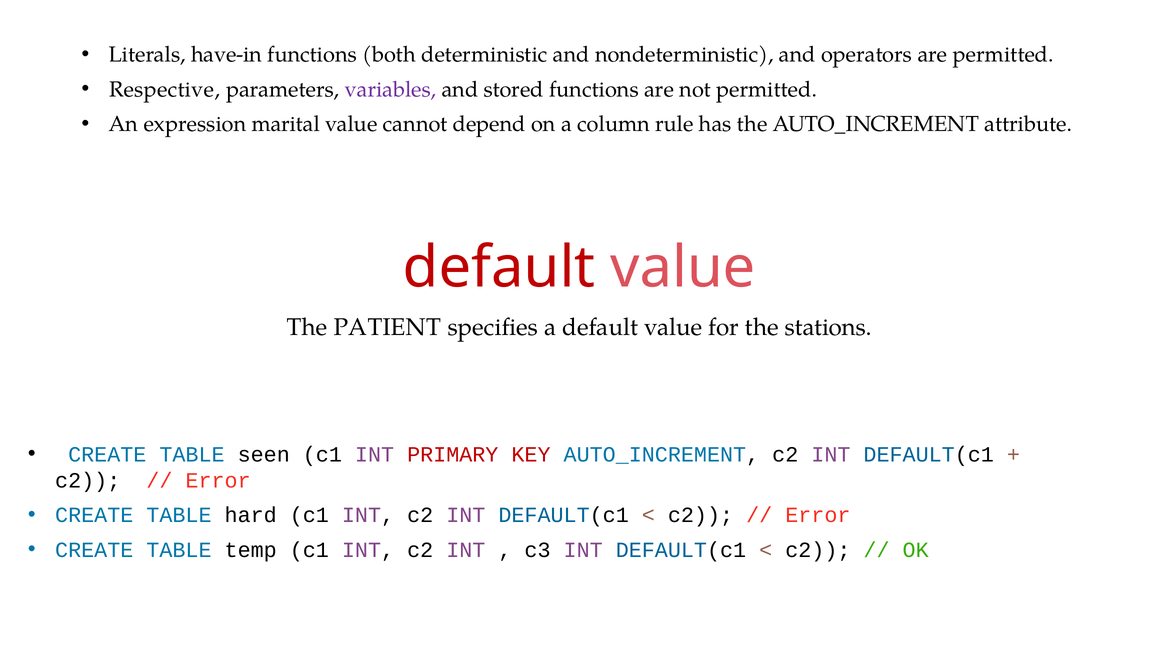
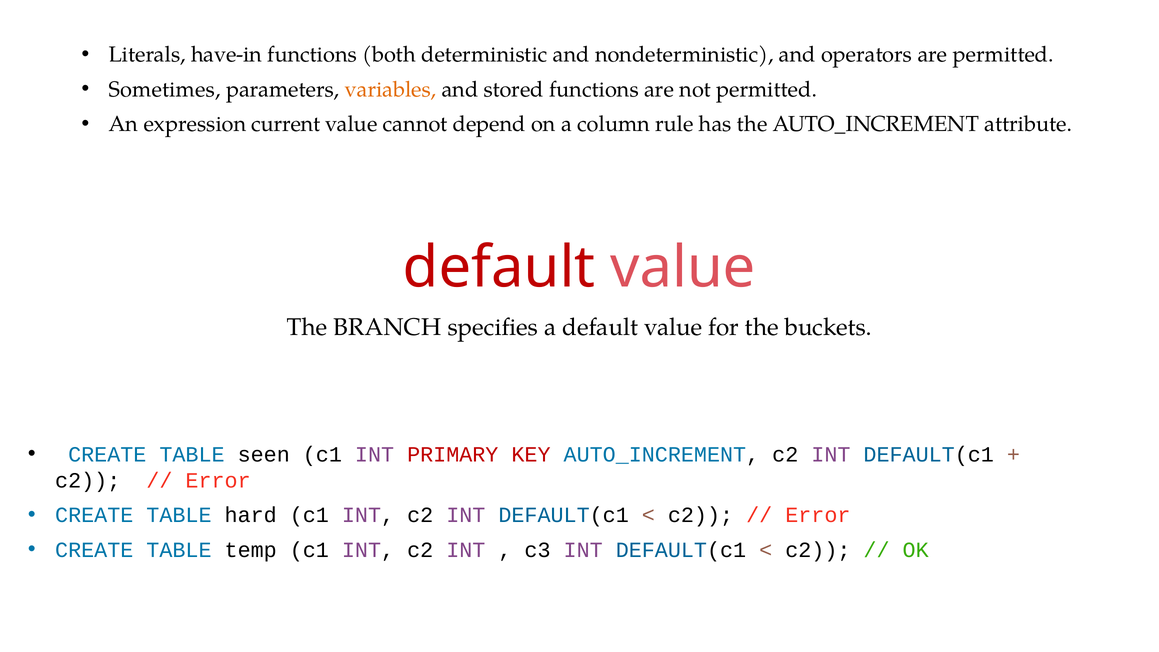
Respective: Respective -> Sometimes
variables colour: purple -> orange
marital: marital -> current
PATIENT: PATIENT -> BRANCH
stations: stations -> buckets
